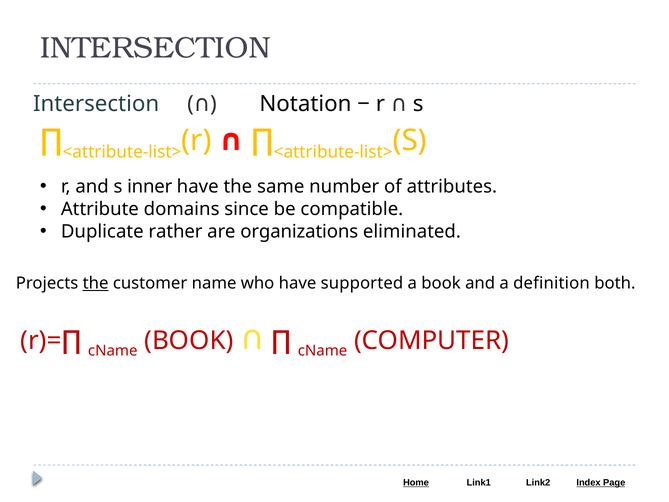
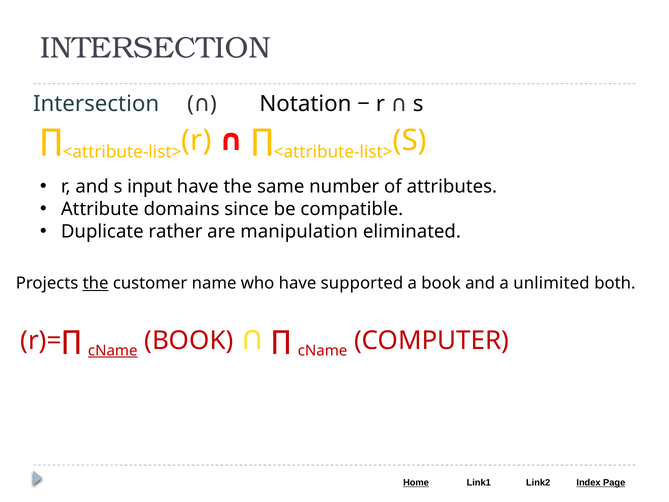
inner: inner -> input
organizations: organizations -> manipulation
definition: definition -> unlimited
cName at (113, 350) underline: none -> present
